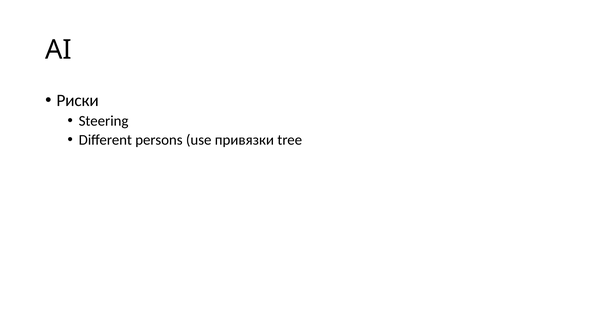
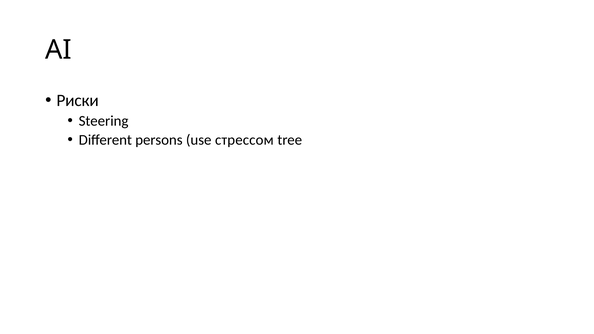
привязки: привязки -> стрессом
